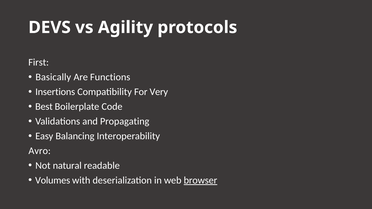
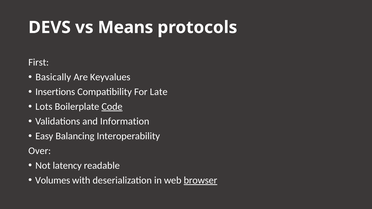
Agility: Agility -> Means
Functions: Functions -> Keyvalues
Very: Very -> Late
Best: Best -> Lots
Code underline: none -> present
Propagating: Propagating -> Information
Avro: Avro -> Over
natural: natural -> latency
